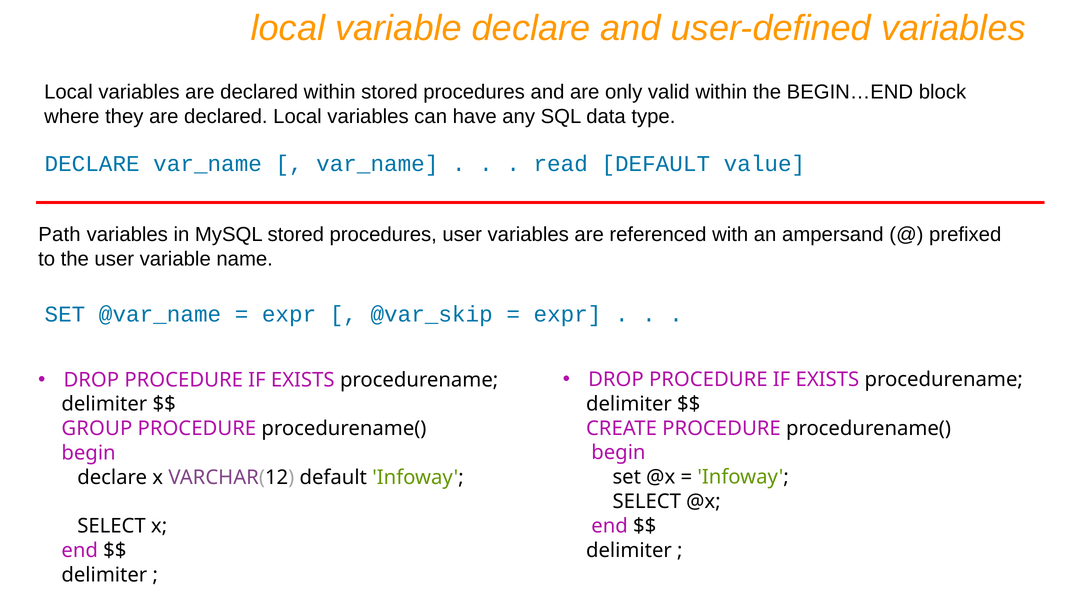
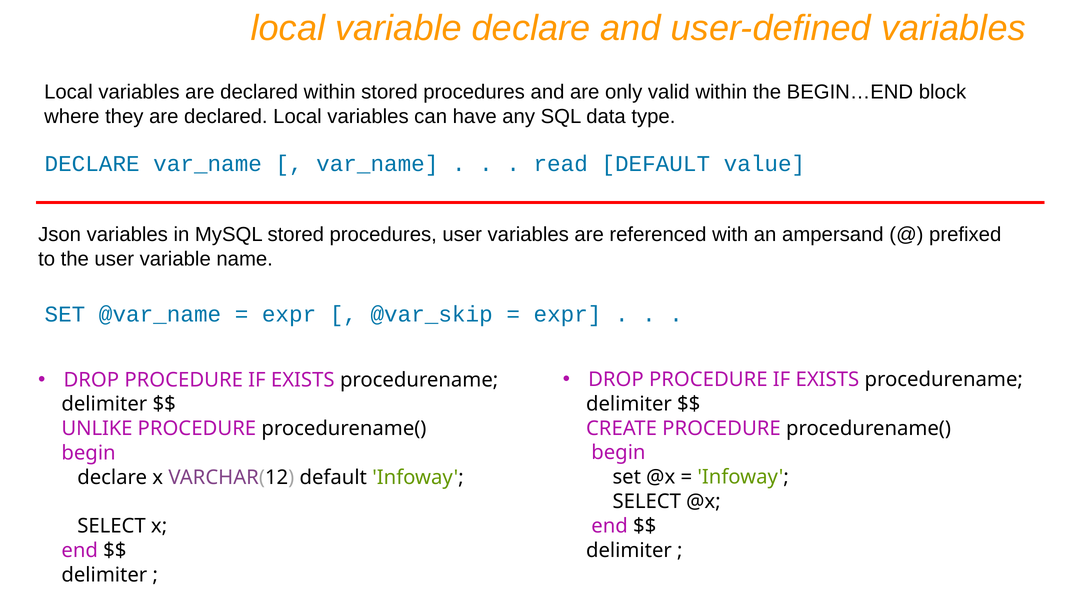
Path: Path -> Json
GROUP: GROUP -> UNLIKE
